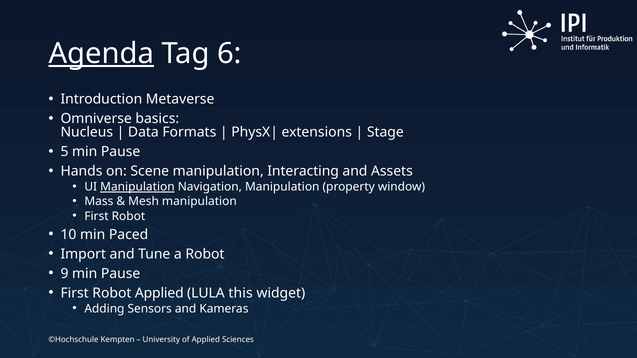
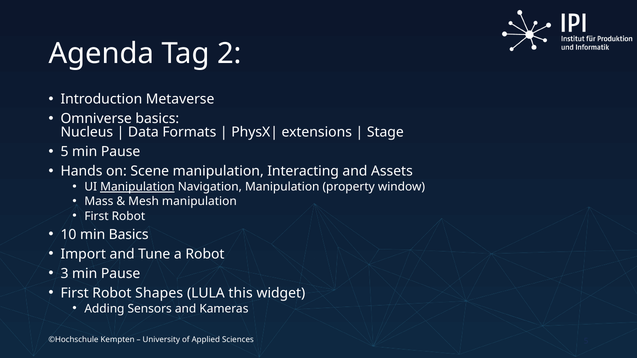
Agenda underline: present -> none
6: 6 -> 2
min Paced: Paced -> Basics
9: 9 -> 3
Robot Applied: Applied -> Shapes
